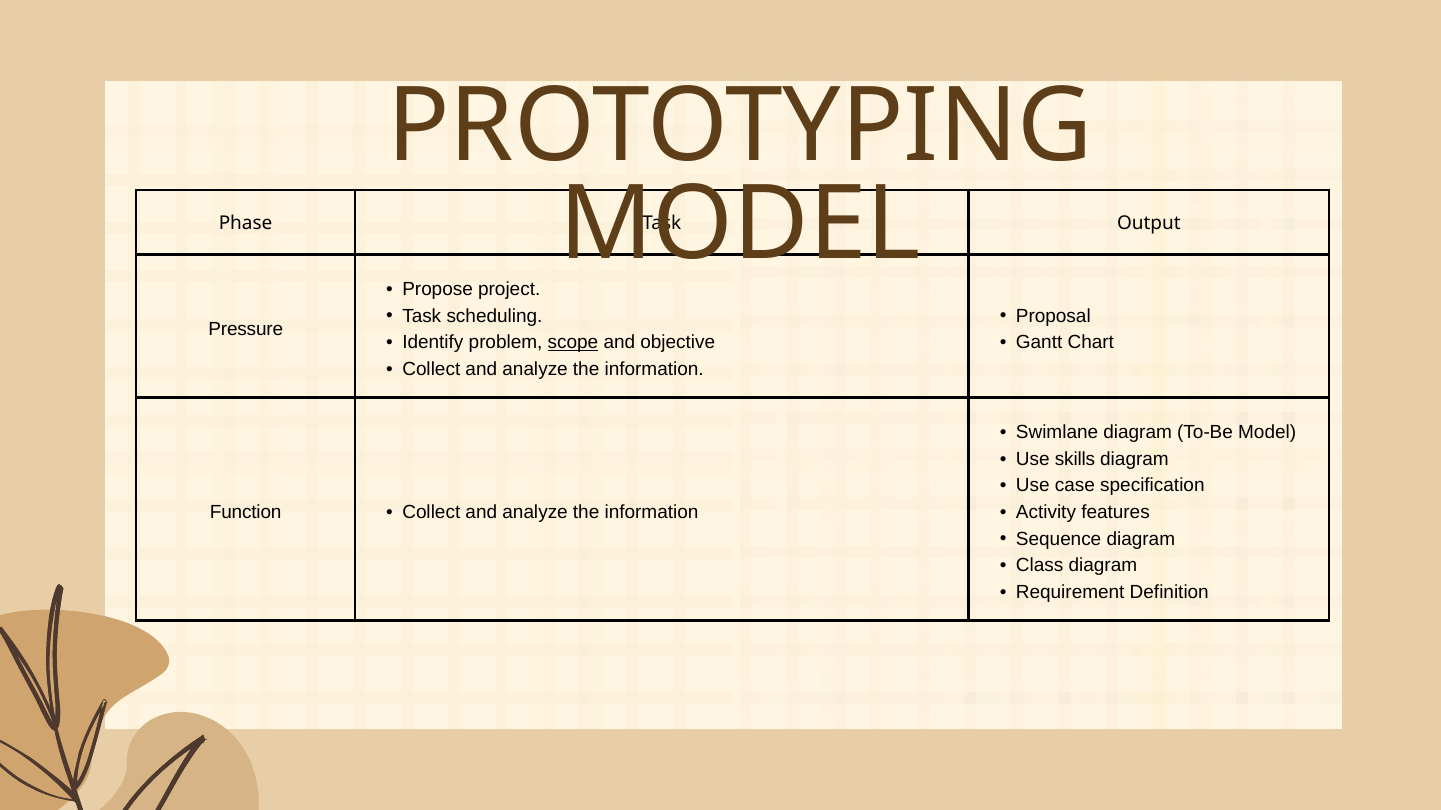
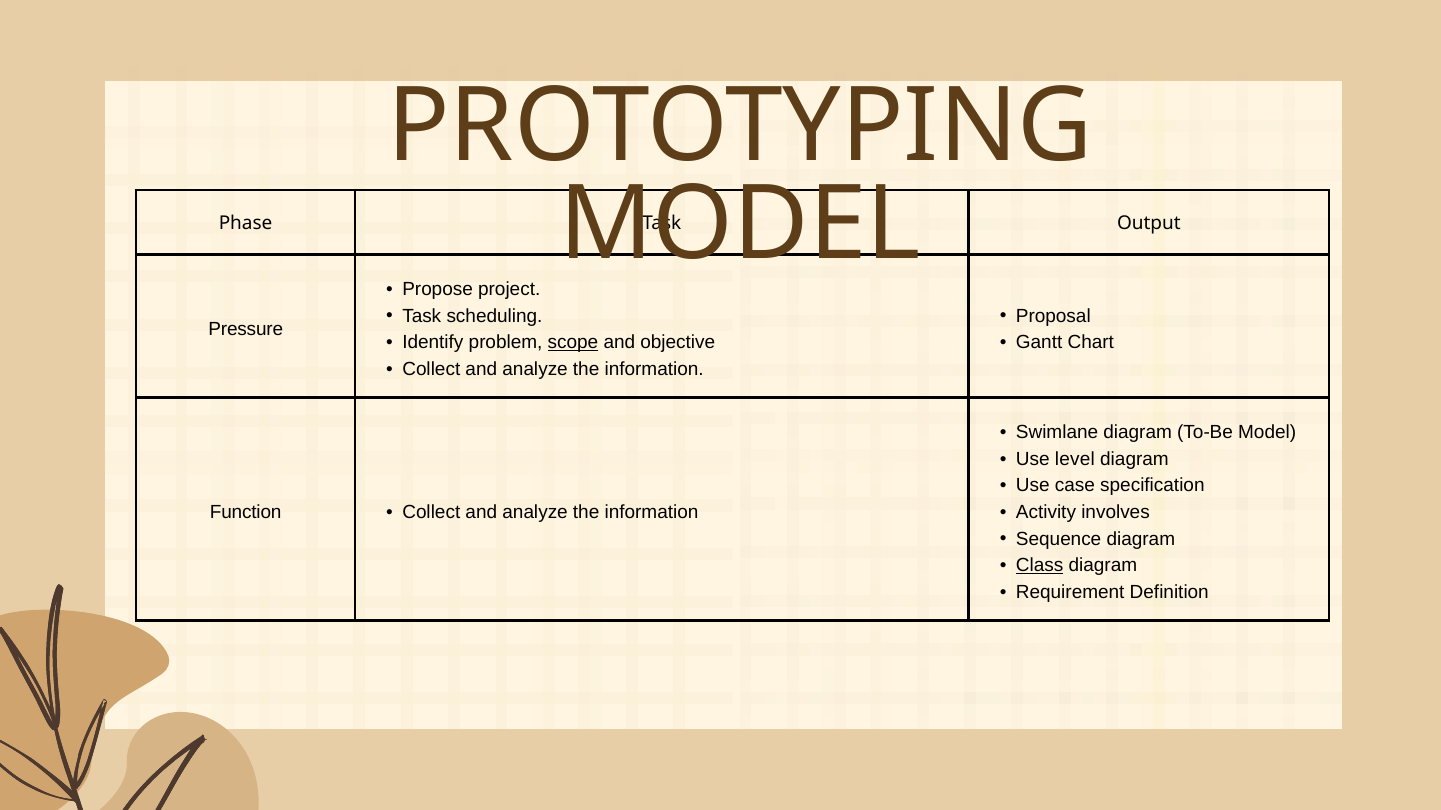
skills: skills -> level
features: features -> involves
Class underline: none -> present
